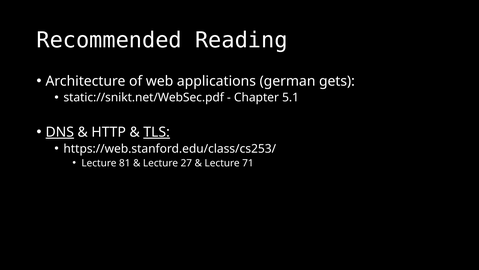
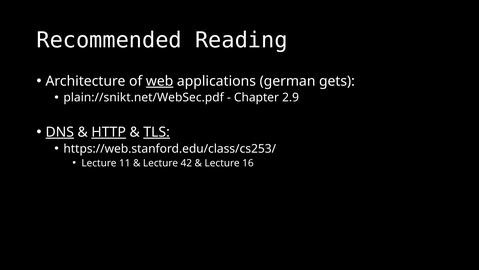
web underline: none -> present
static://snikt.net/WebSec.pdf: static://snikt.net/WebSec.pdf -> plain://snikt.net/WebSec.pdf
5.1: 5.1 -> 2.9
HTTP underline: none -> present
81: 81 -> 11
27: 27 -> 42
71: 71 -> 16
